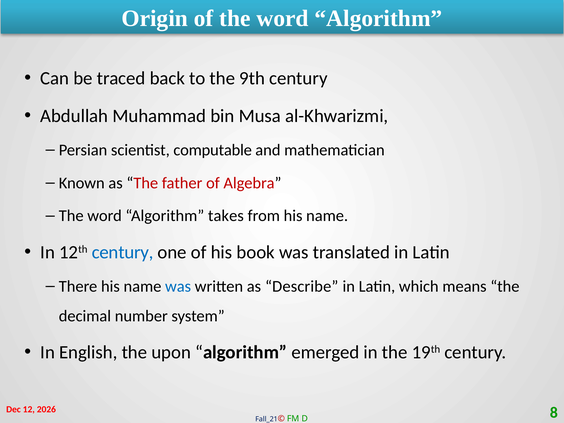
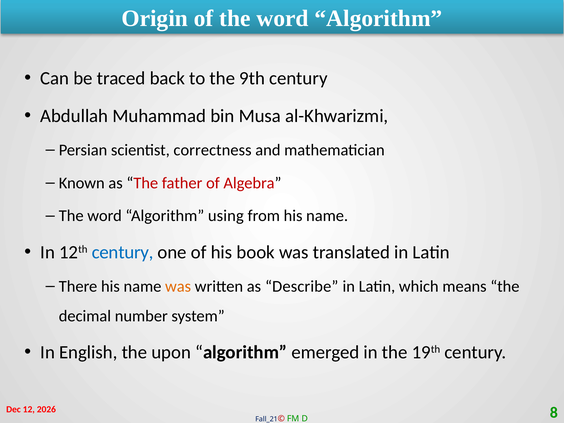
computable: computable -> correctness
takes: takes -> using
was at (178, 286) colour: blue -> orange
